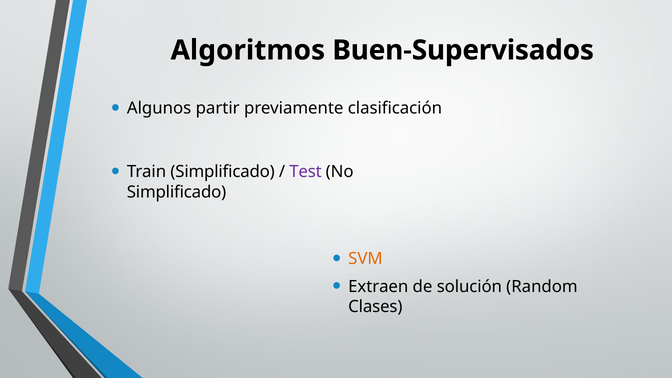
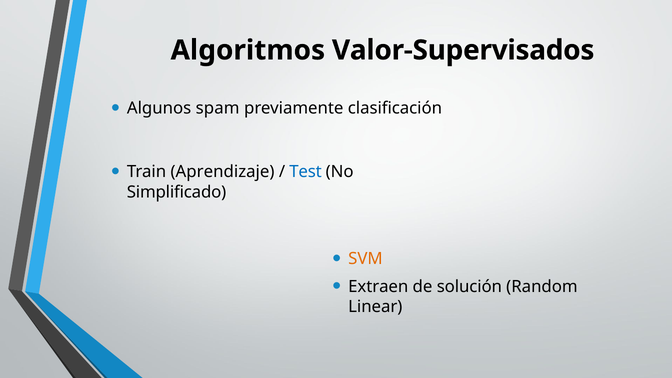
Buen-Supervisados: Buen-Supervisados -> Valor-Supervisados
partir: partir -> spam
Train Simplificado: Simplificado -> Aprendizaje
Test colour: purple -> blue
Clases: Clases -> Linear
